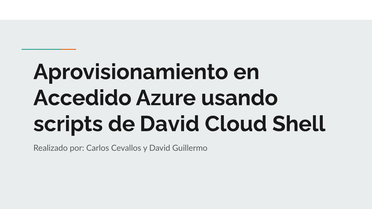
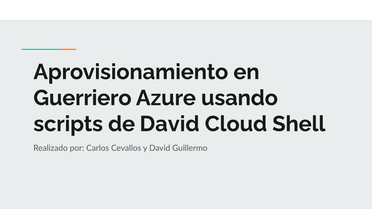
Accedido: Accedido -> Guerriero
